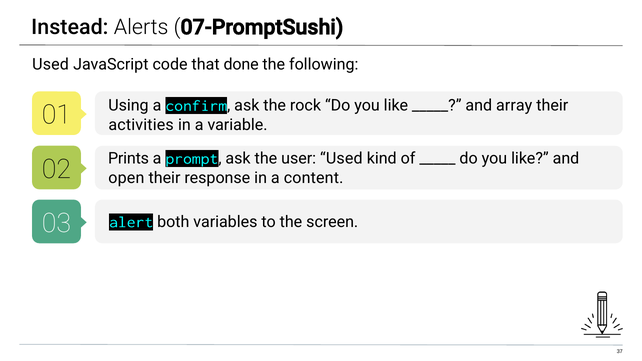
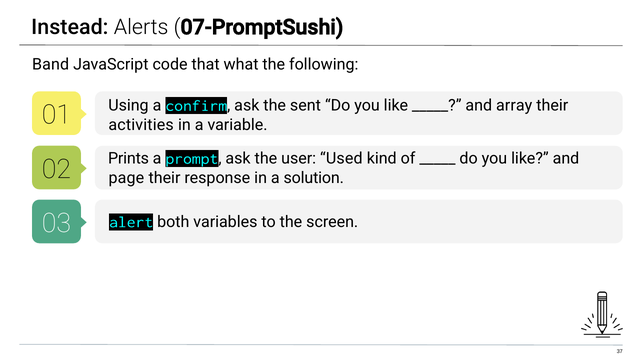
Used at (51, 65): Used -> Band
done: done -> what
rock: rock -> sent
open: open -> page
content: content -> solution
